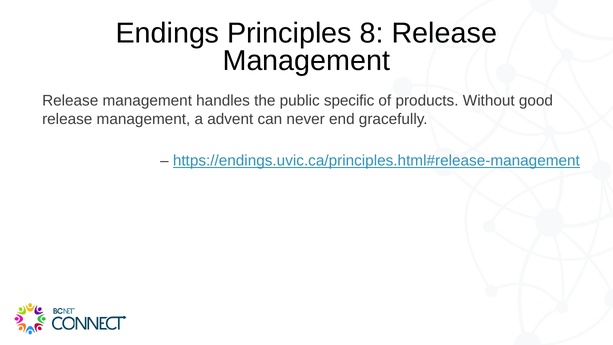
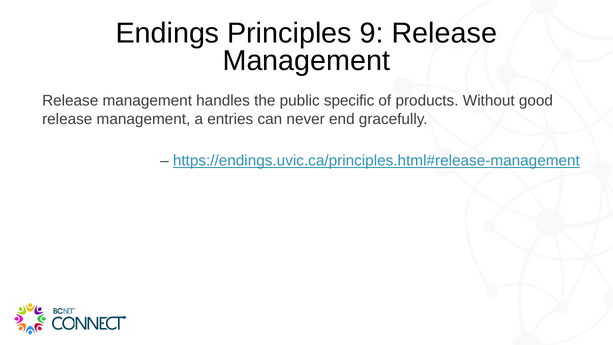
8: 8 -> 9
advent: advent -> entries
